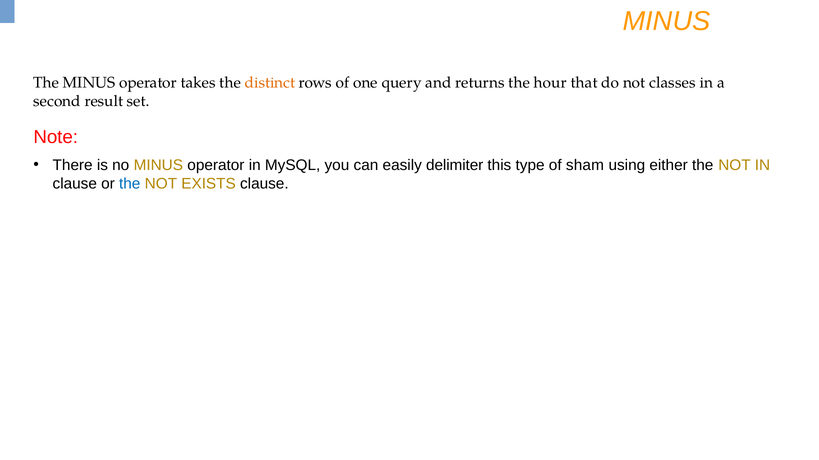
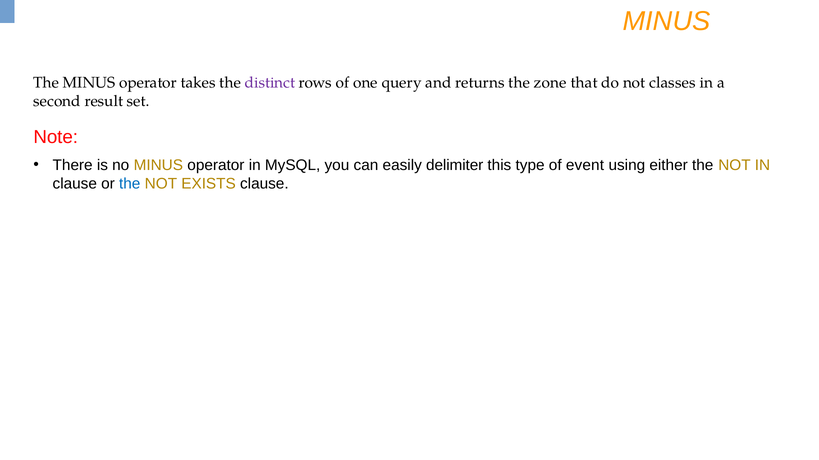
distinct colour: orange -> purple
hour: hour -> zone
sham: sham -> event
